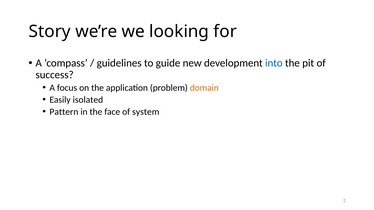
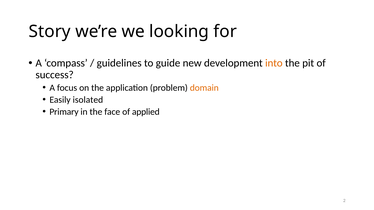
into colour: blue -> orange
Pattern: Pattern -> Primary
system: system -> applied
